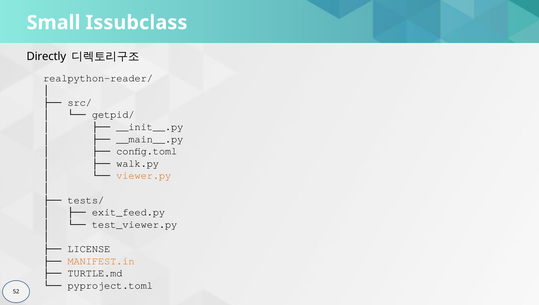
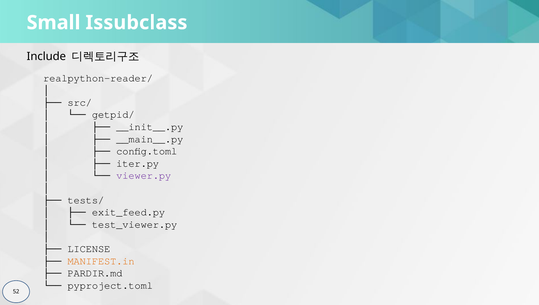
Directly: Directly -> Include
walk.py: walk.py -> iter.py
viewer.py colour: orange -> purple
TURTLE.md: TURTLE.md -> PARDIR.md
